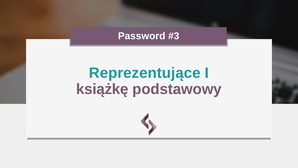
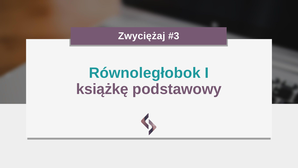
Password: Password -> Zwyciężaj
Reprezentujące: Reprezentujące -> Równoległobok
